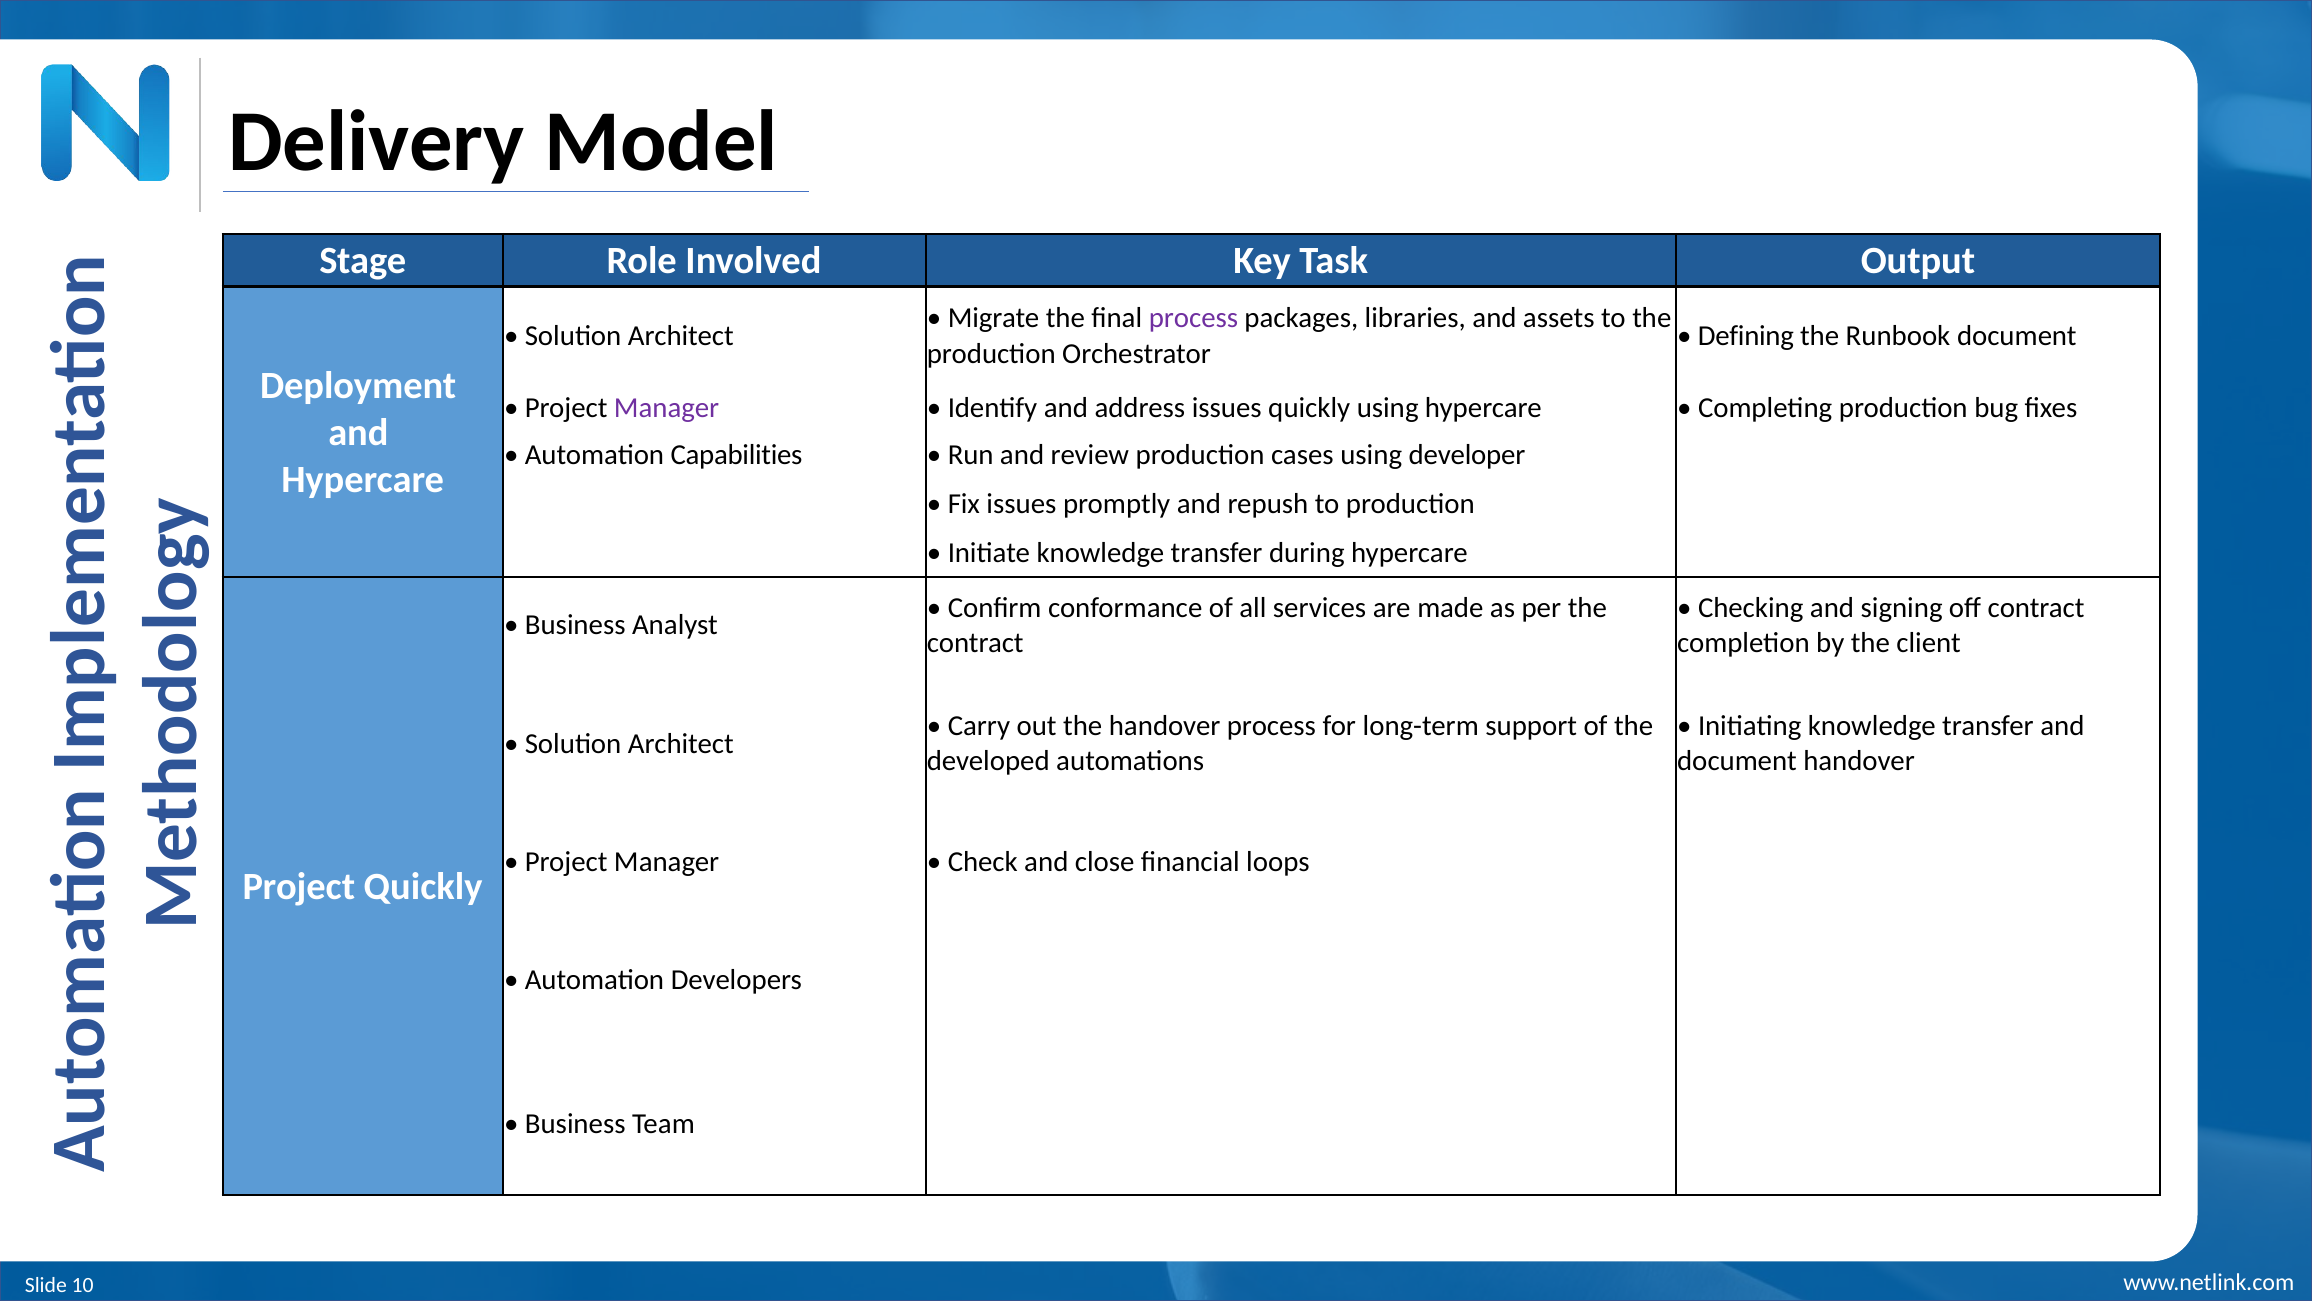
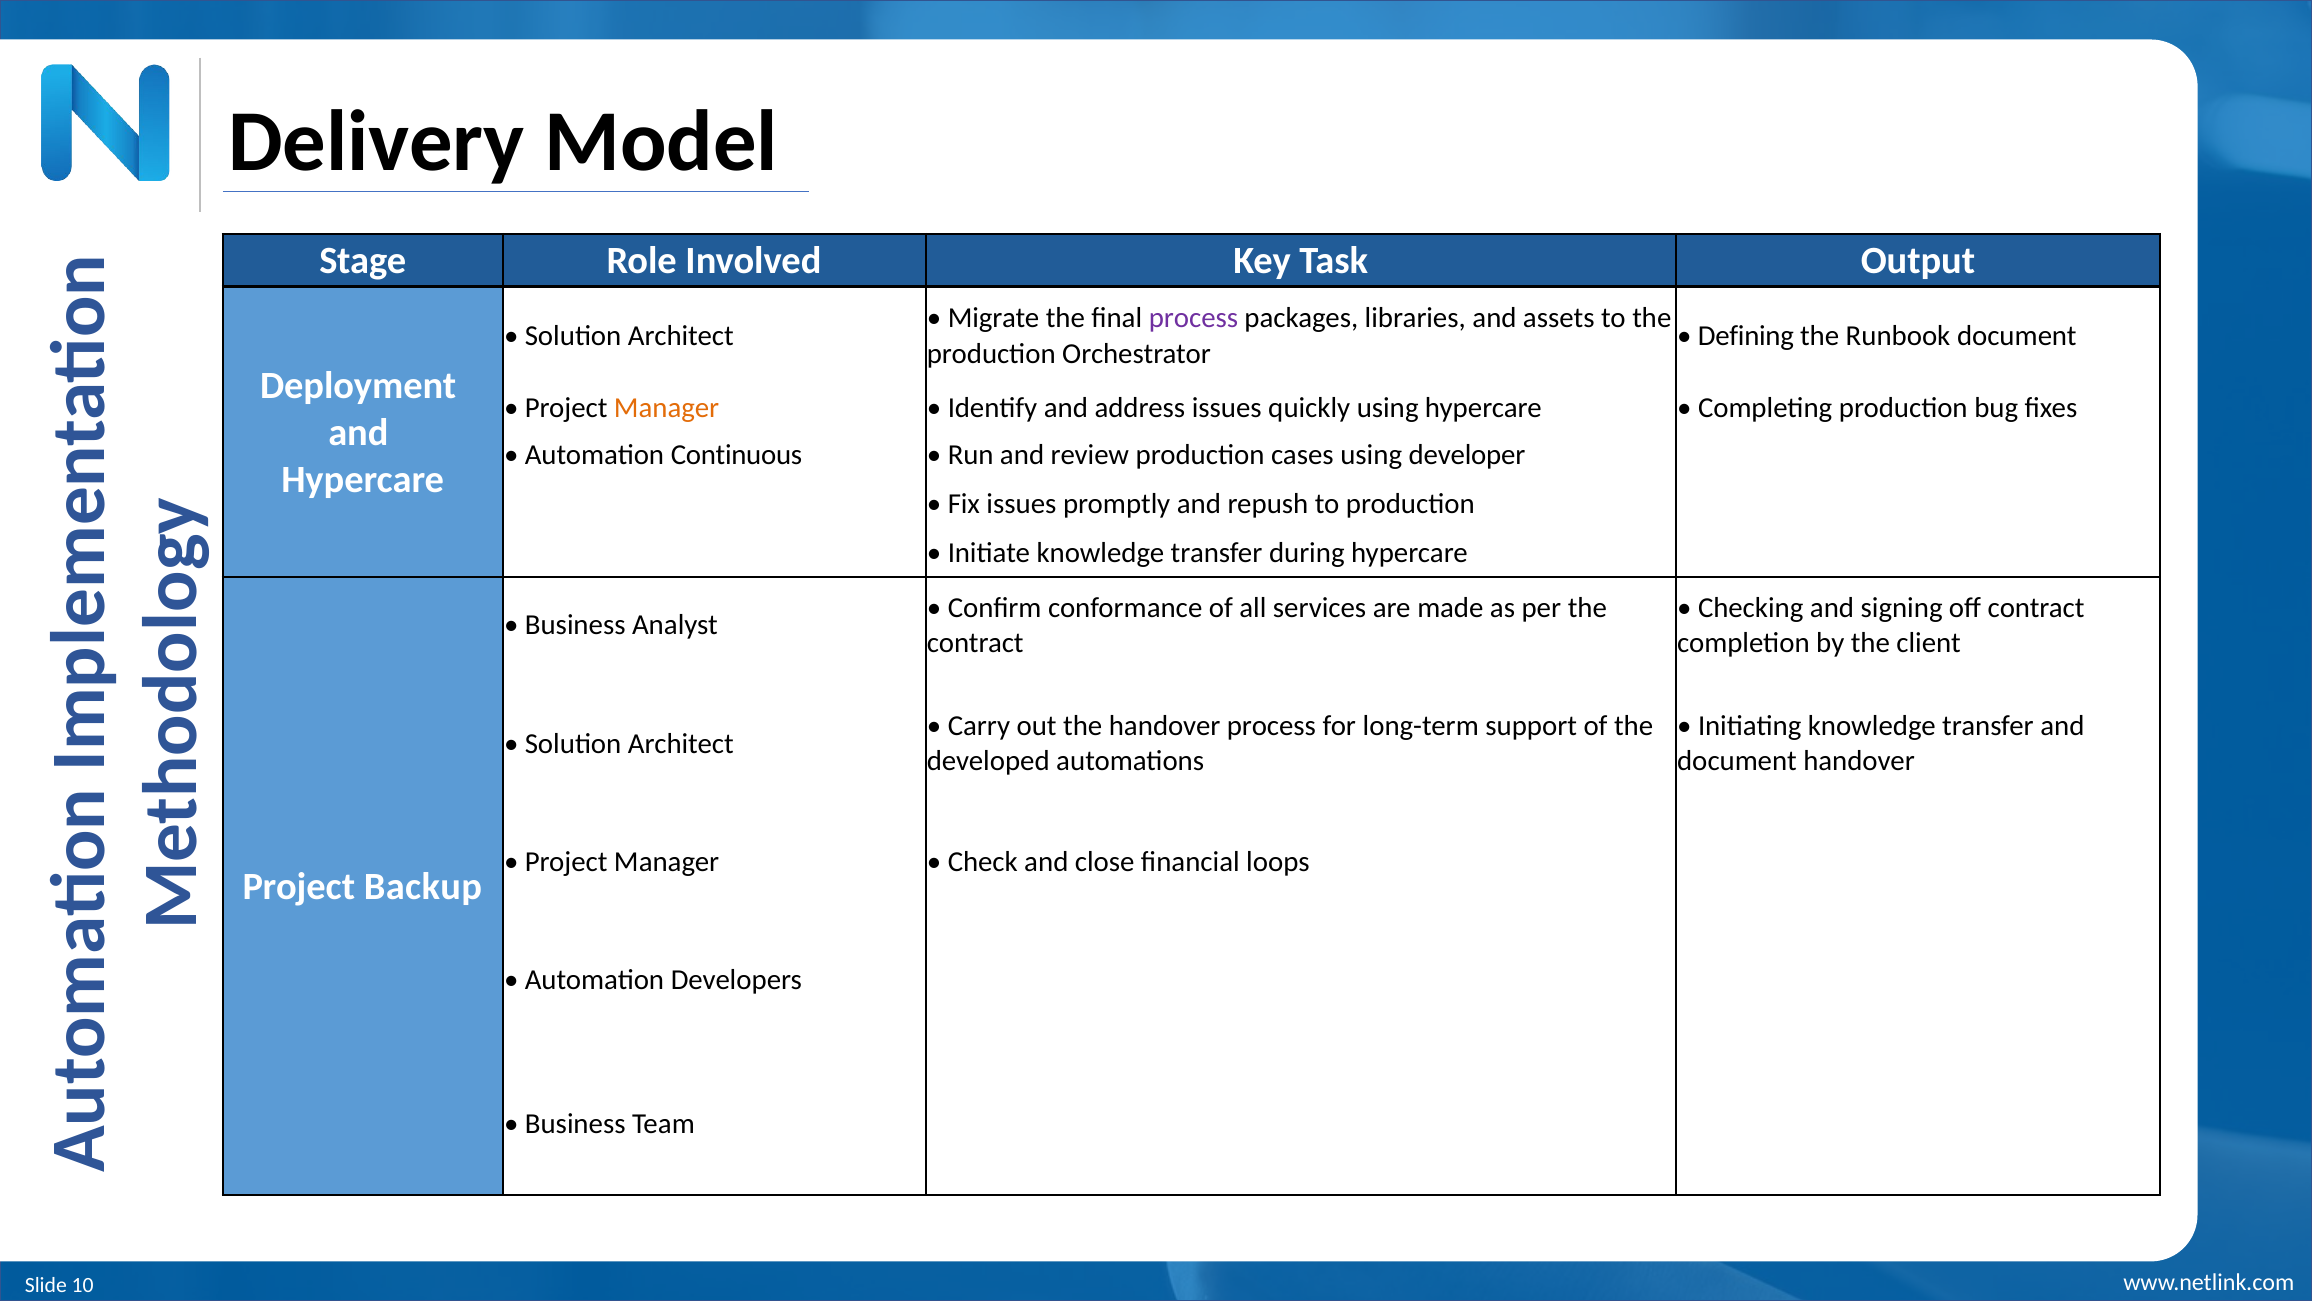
Manager at (667, 408) colour: purple -> orange
Capabilities: Capabilities -> Continuous
Project Quickly: Quickly -> Backup
